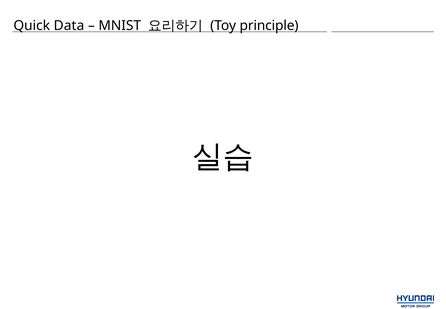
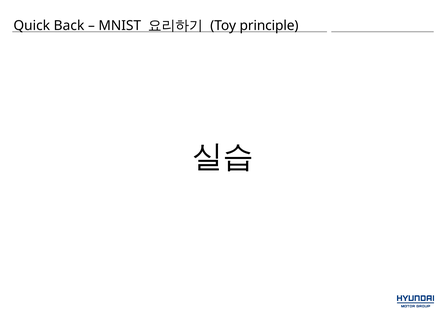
Data: Data -> Back
